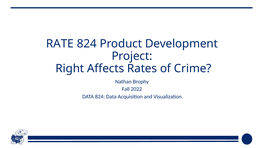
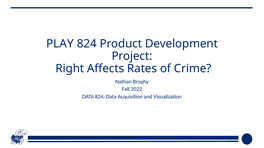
RATE: RATE -> PLAY
